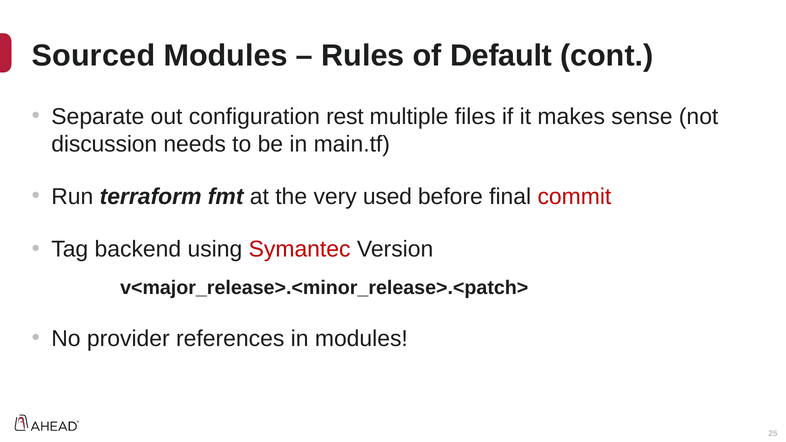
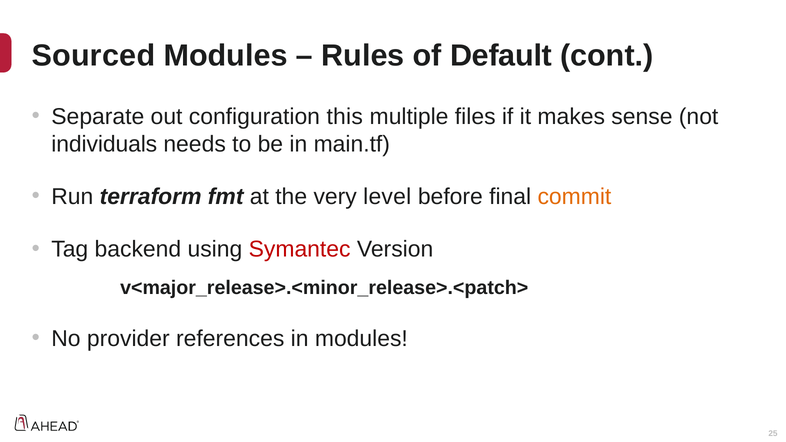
rest: rest -> this
discussion: discussion -> individuals
used: used -> level
commit colour: red -> orange
